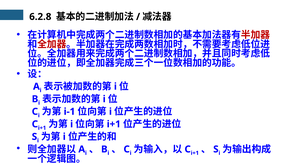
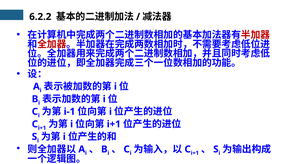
6.2.8: 6.2.8 -> 6.2.2
